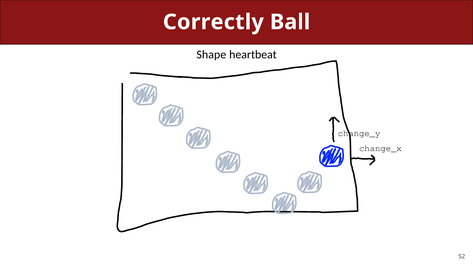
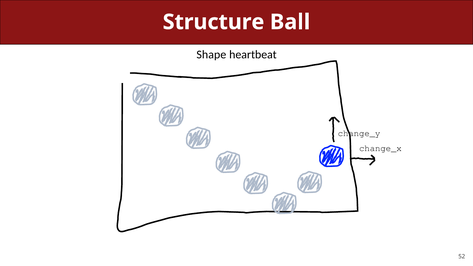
Correctly: Correctly -> Structure
